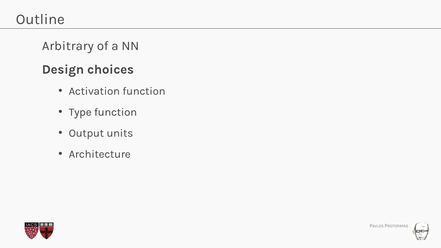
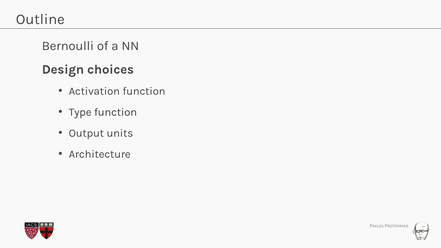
Arbitrary: Arbitrary -> Bernoulli
